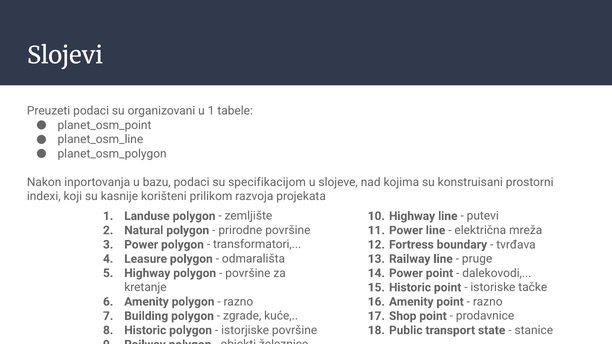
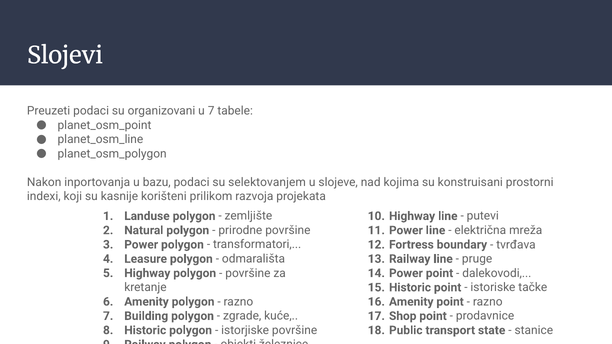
u 1: 1 -> 7
specifikacijom: specifikacijom -> selektovanjem
